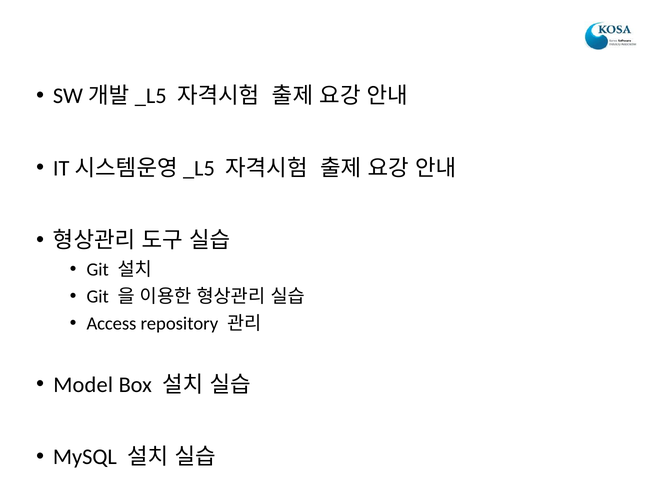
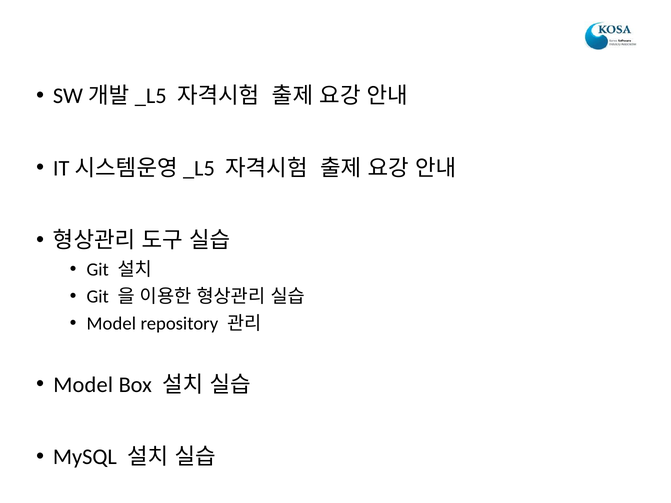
Access at (111, 324): Access -> Model
